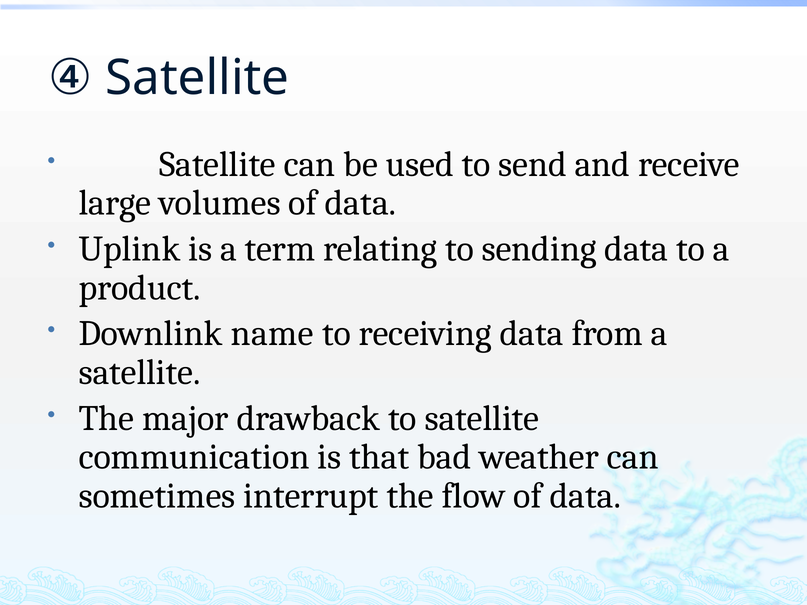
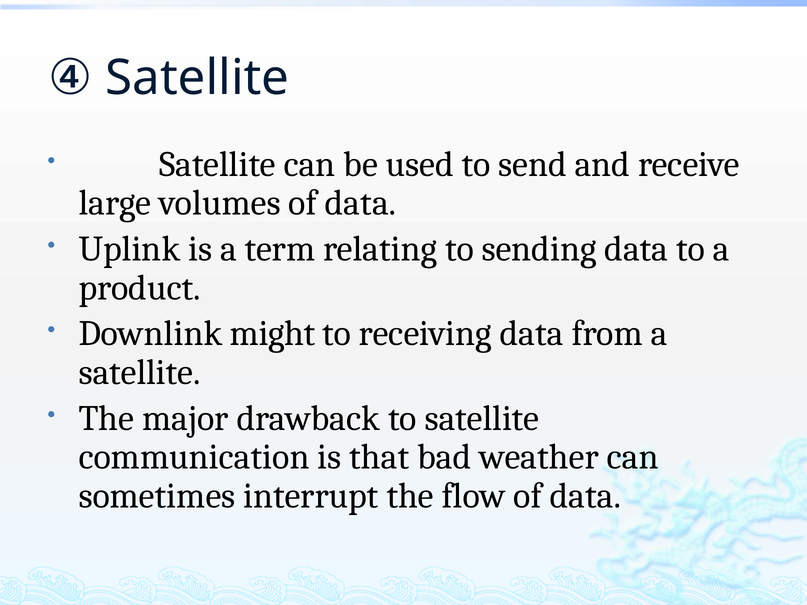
name: name -> might
